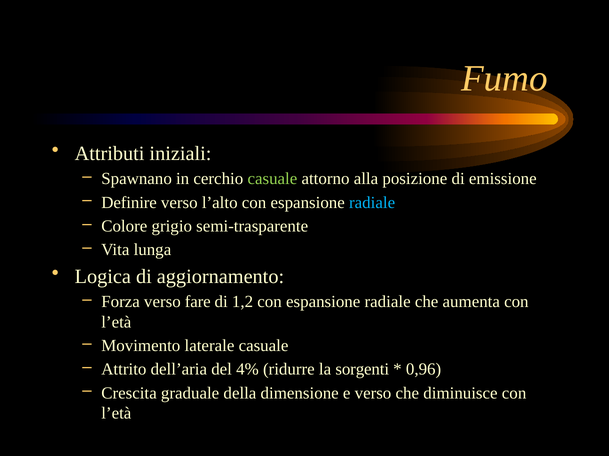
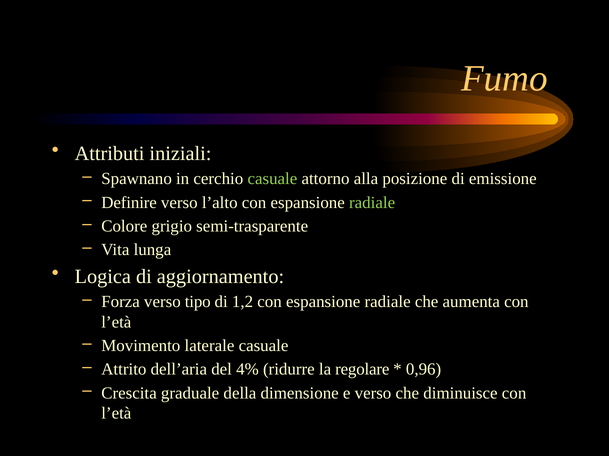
radiale at (372, 203) colour: light blue -> light green
fare: fare -> tipo
sorgenti: sorgenti -> regolare
